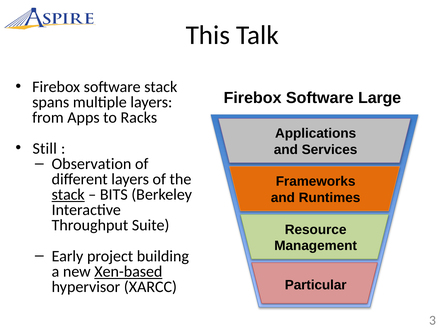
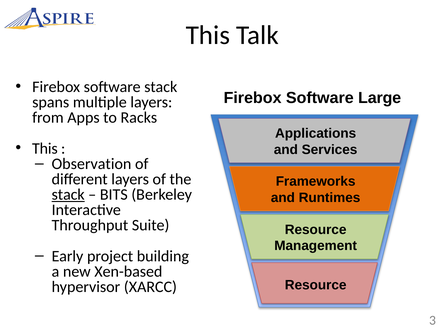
Still at (45, 148): Still -> This
Xen-based underline: present -> none
Particular at (316, 285): Particular -> Resource
